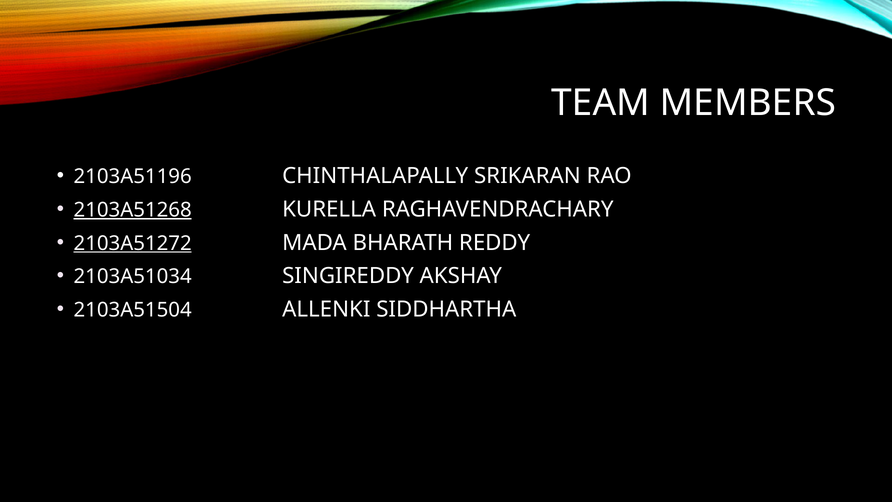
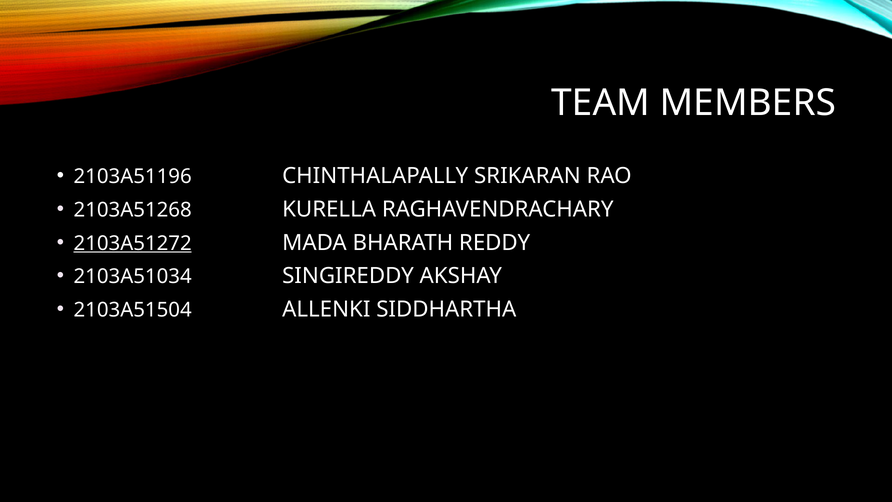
2103A51268 underline: present -> none
